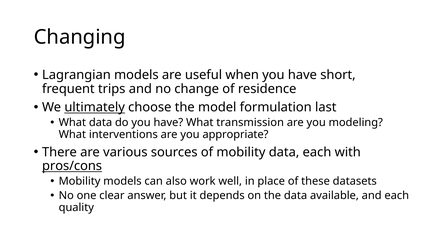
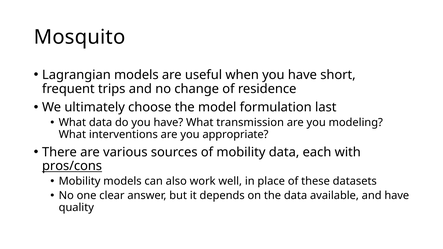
Changing: Changing -> Mosquito
ultimately underline: present -> none
and each: each -> have
